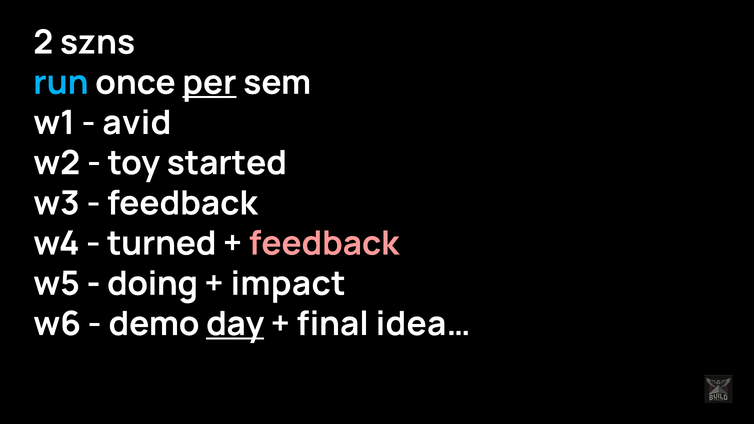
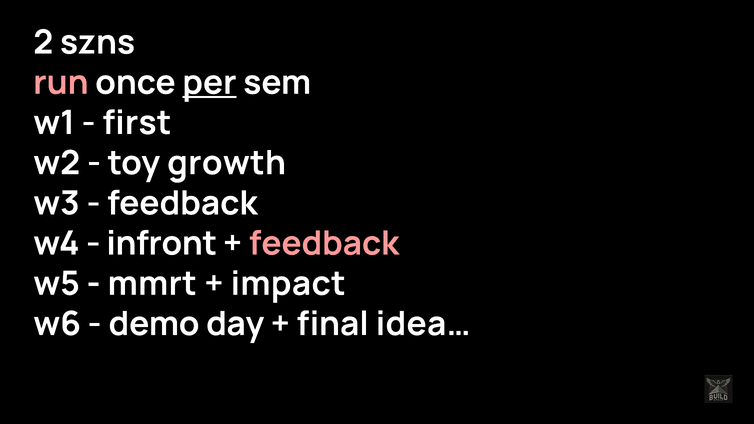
run colour: light blue -> pink
avid: avid -> first
started: started -> growth
turned: turned -> infront
doing: doing -> mmrt
day underline: present -> none
